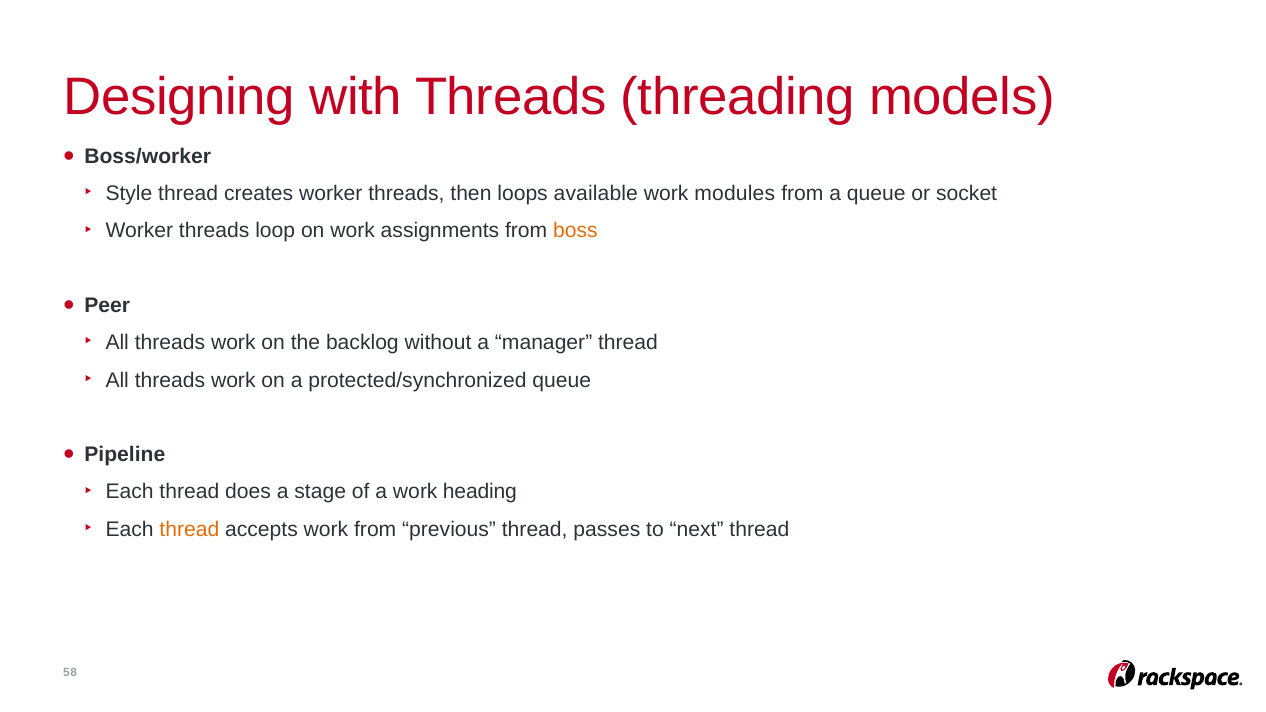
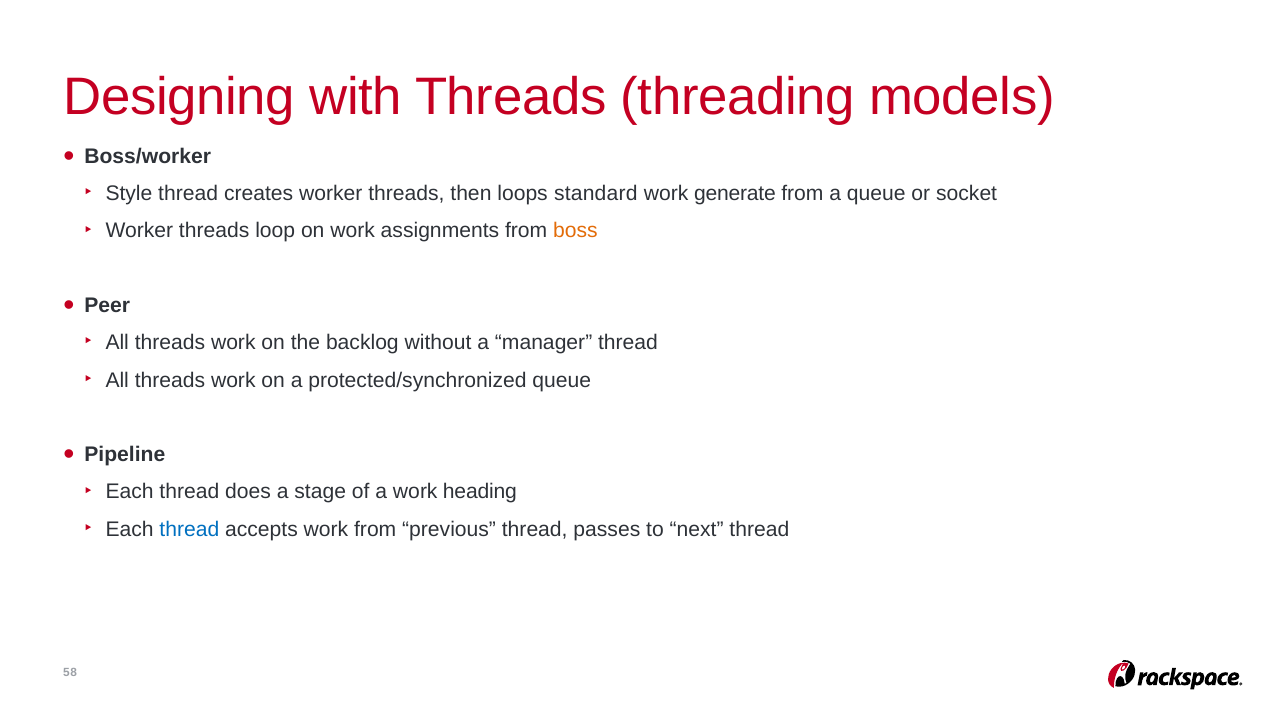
available: available -> standard
modules: modules -> generate
thread at (189, 529) colour: orange -> blue
